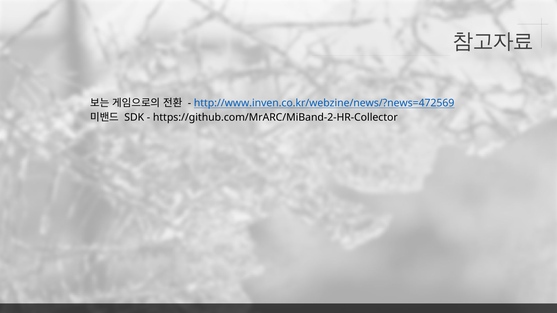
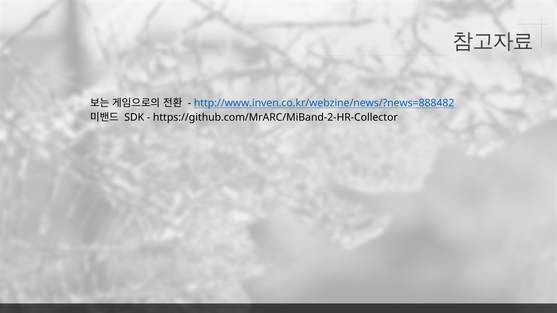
http://www.inven.co.kr/webzine/news/?news=472569: http://www.inven.co.kr/webzine/news/?news=472569 -> http://www.inven.co.kr/webzine/news/?news=888482
